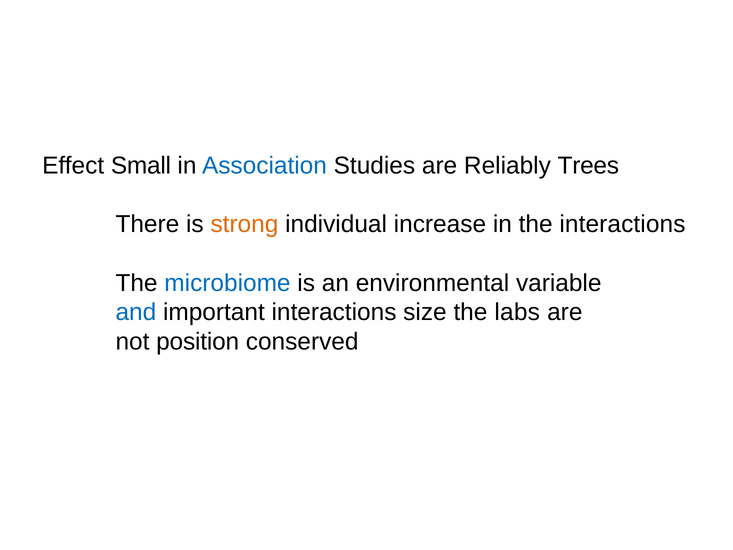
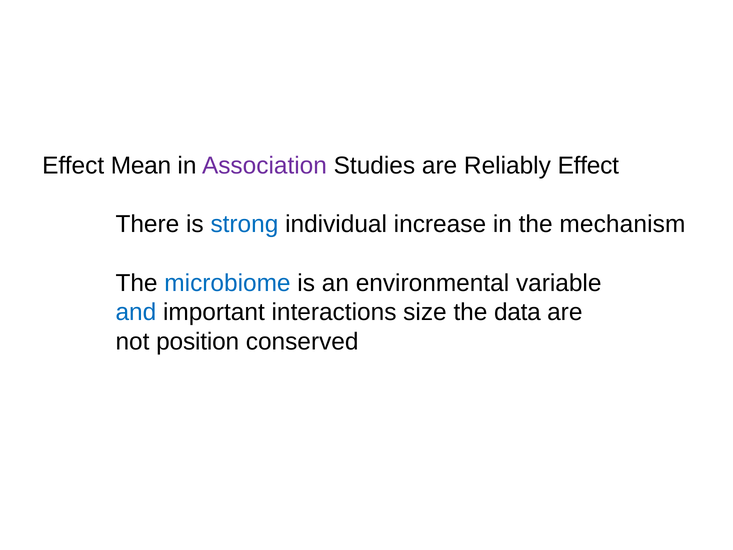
Small: Small -> Mean
Association colour: blue -> purple
Reliably Trees: Trees -> Effect
strong colour: orange -> blue
the interactions: interactions -> mechanism
labs: labs -> data
